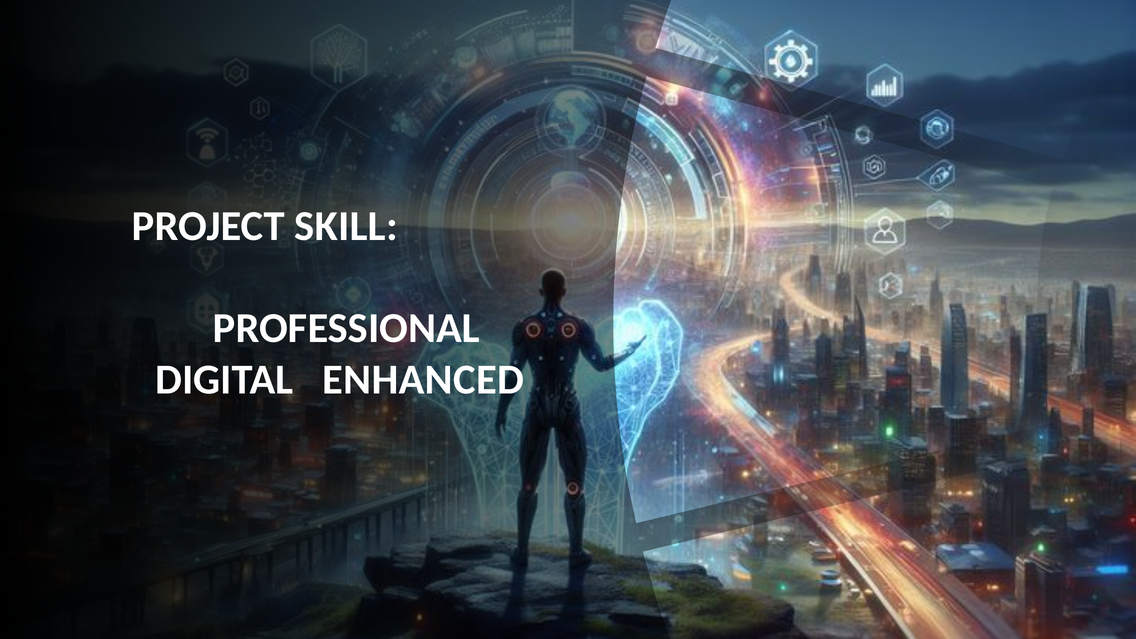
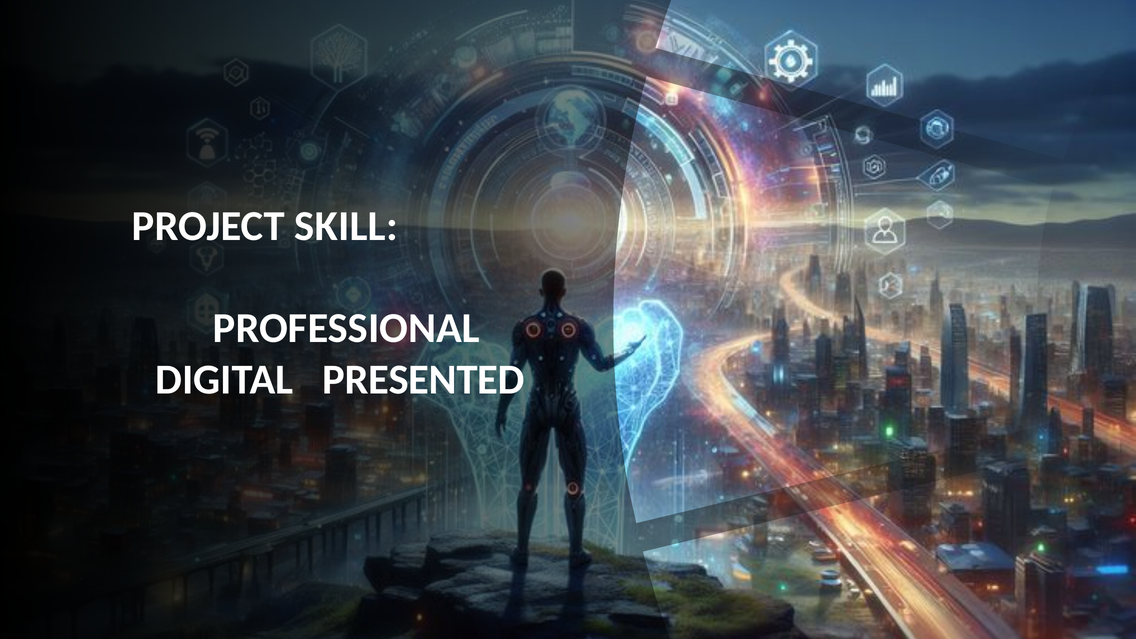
DIGITAL ENHANCED: ENHANCED -> PRESENTED
